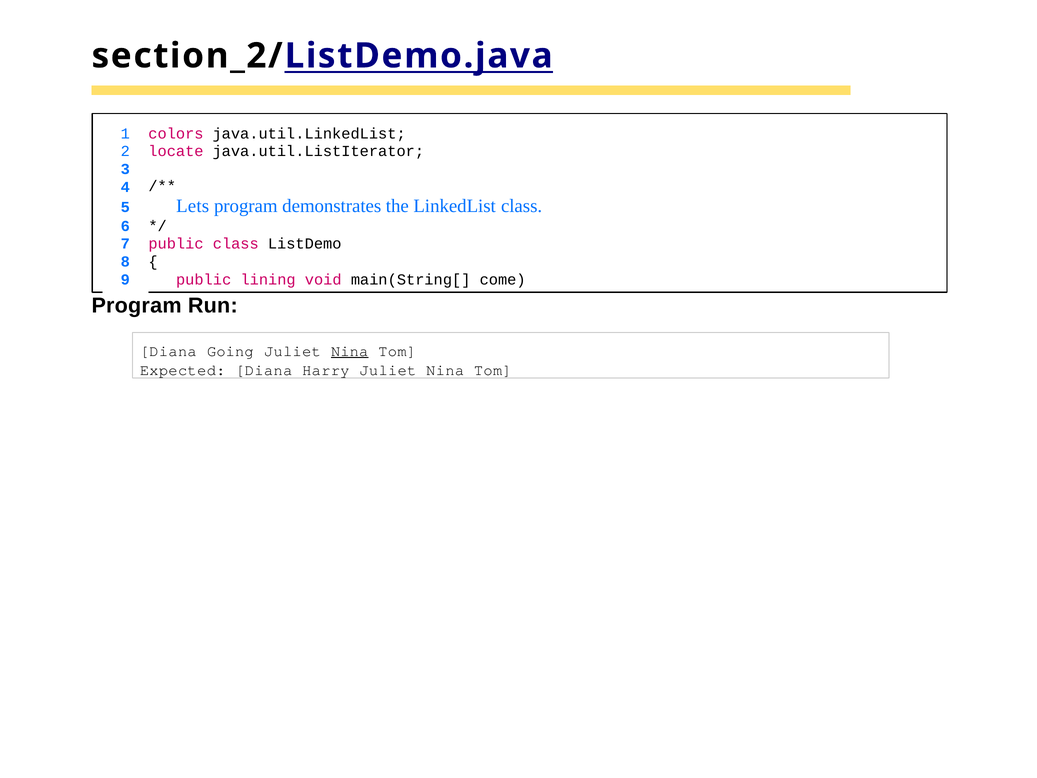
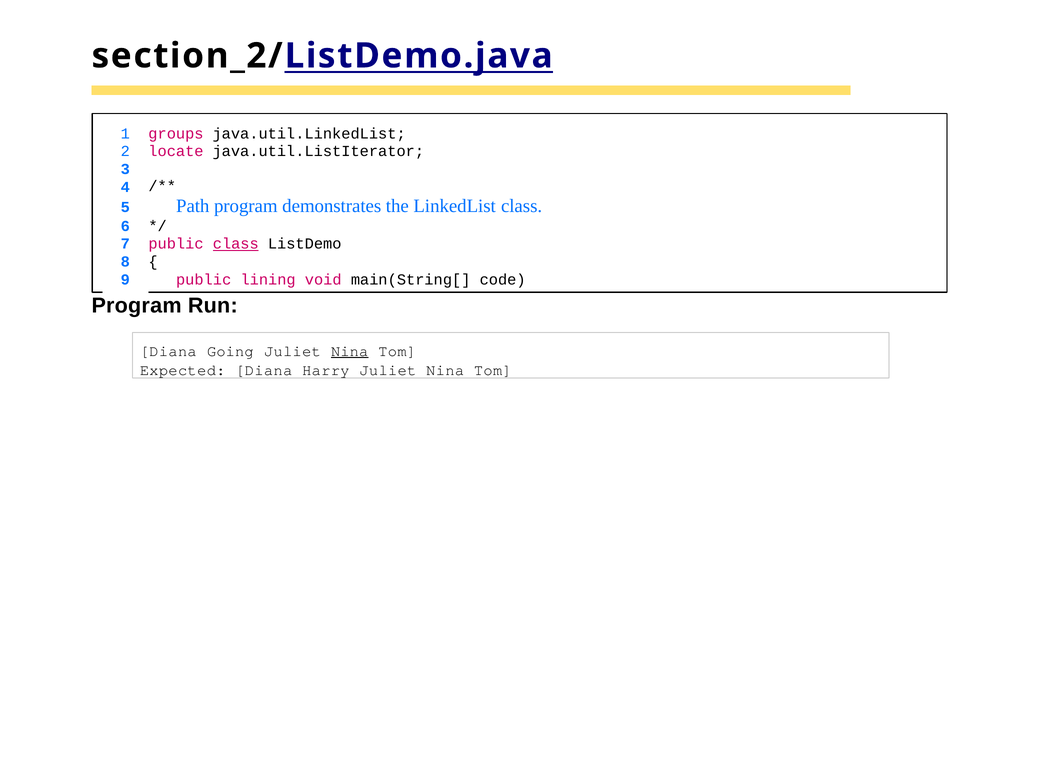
colors: colors -> groups
Lets: Lets -> Path
class at (236, 244) underline: none -> present
come: come -> code
